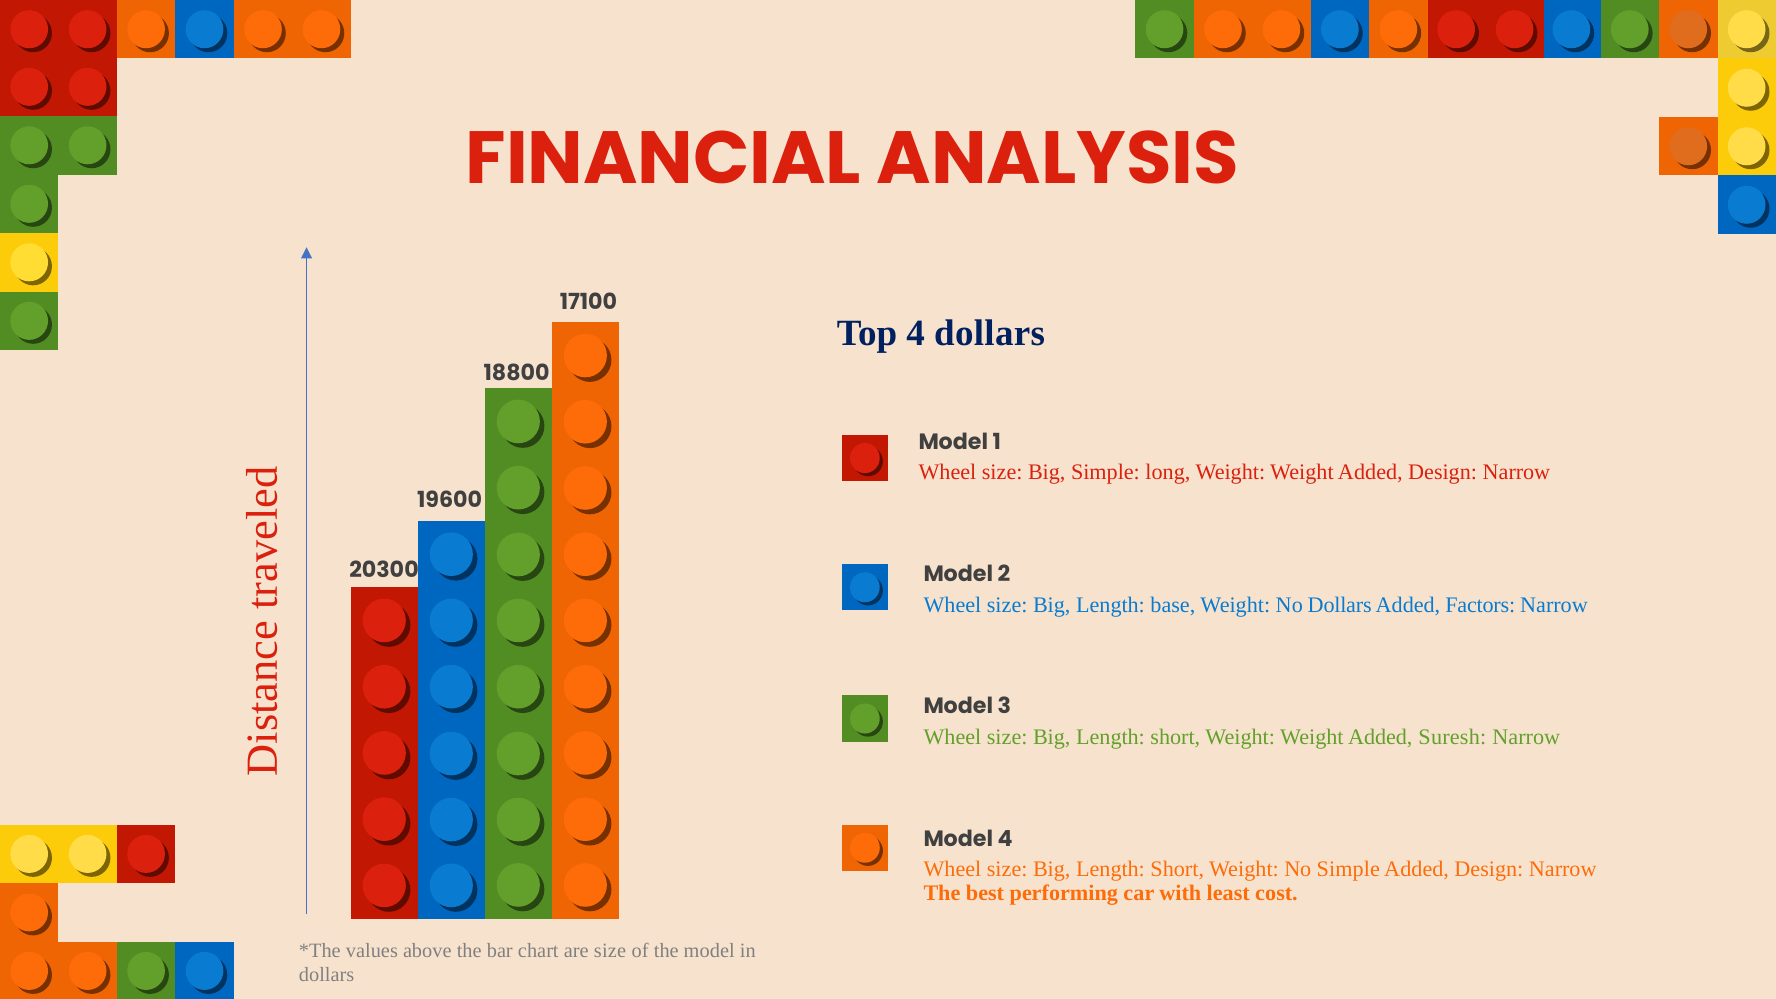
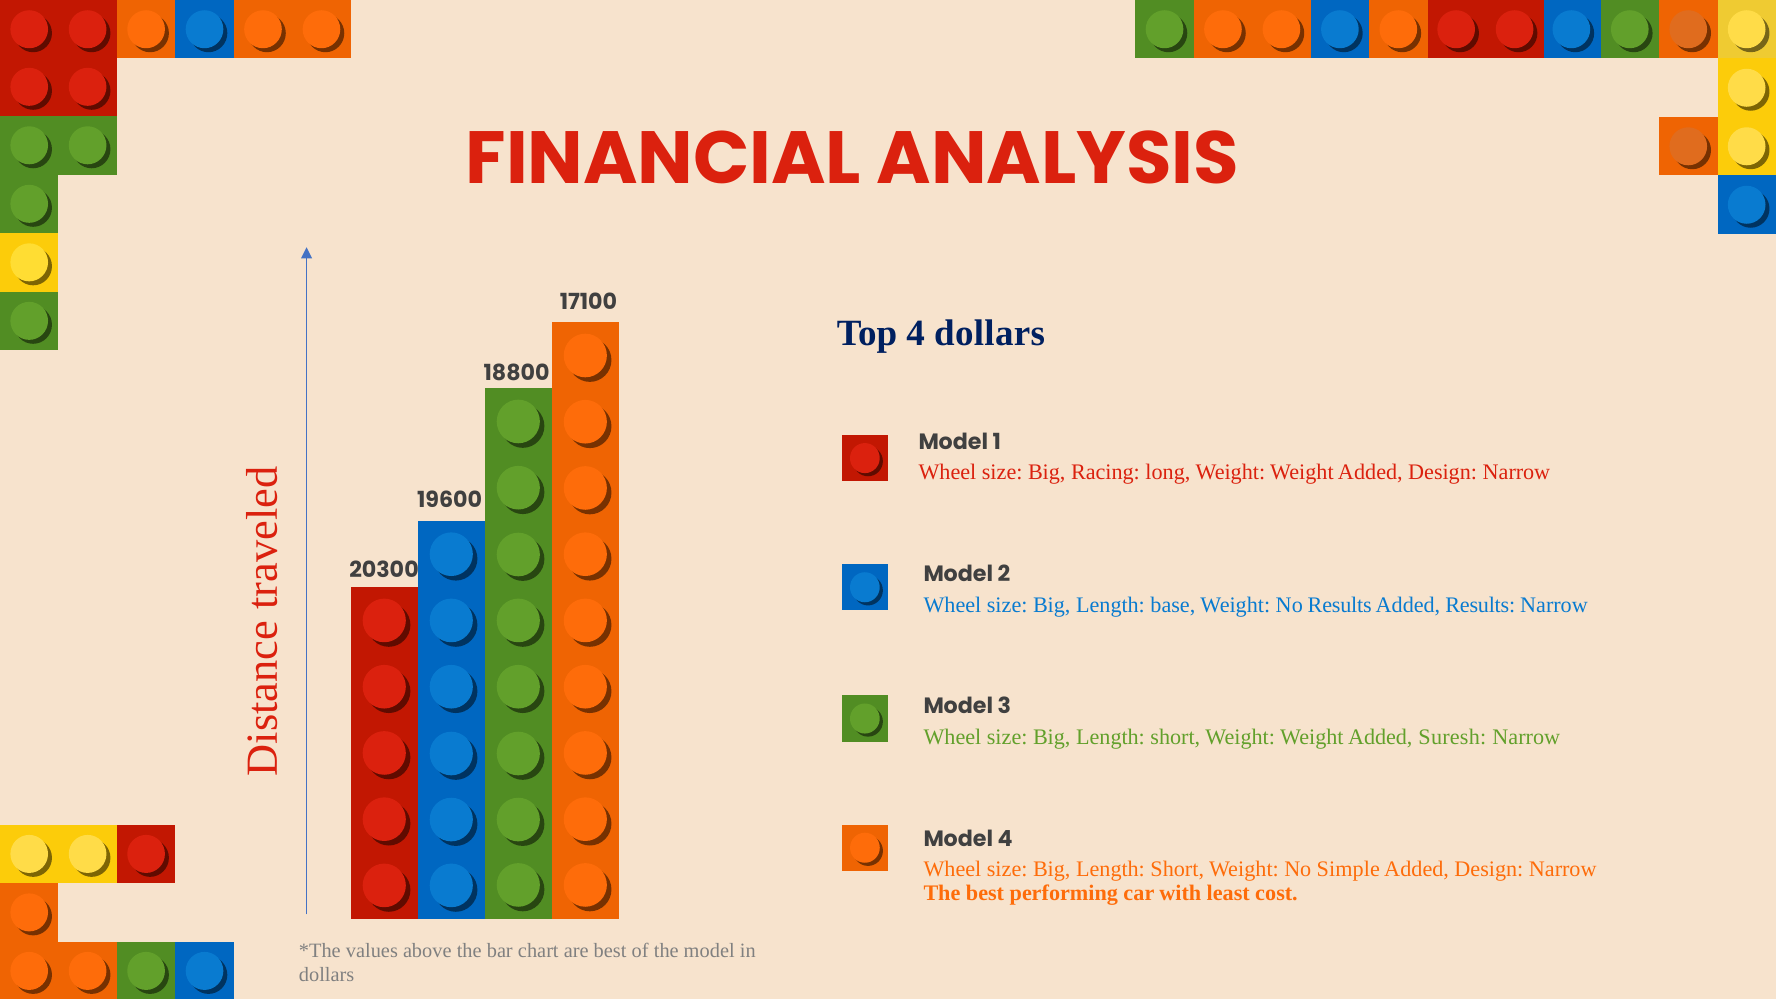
Big Simple: Simple -> Racing
No Dollars: Dollars -> Results
Added Factors: Factors -> Results
are size: size -> best
